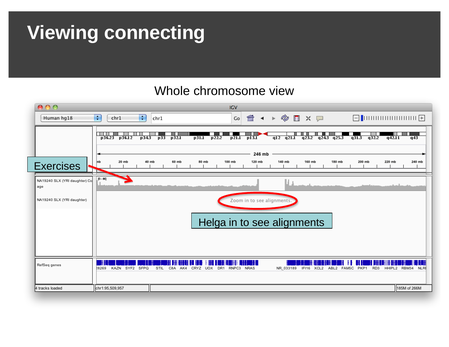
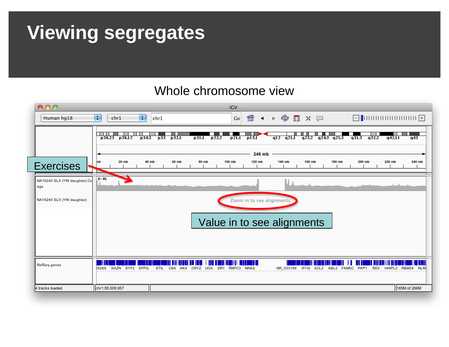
connecting: connecting -> segregates
Helga: Helga -> Value
